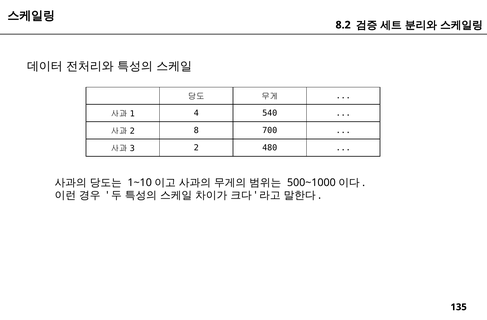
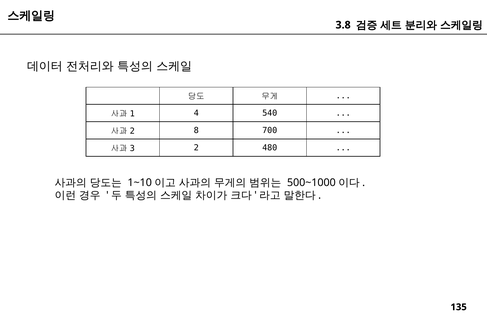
8.2: 8.2 -> 3.8
